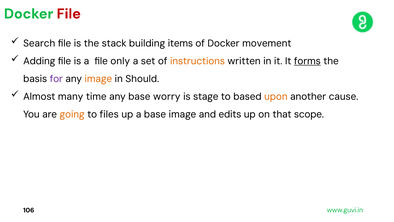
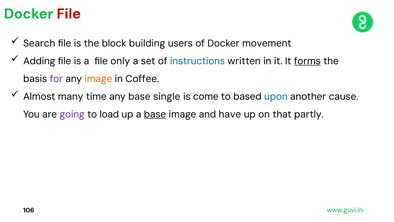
stack: stack -> block
items: items -> users
instructions colour: orange -> blue
Should: Should -> Coffee
worry: worry -> single
stage: stage -> come
upon colour: orange -> blue
going colour: orange -> purple
files: files -> load
base at (155, 114) underline: none -> present
edits: edits -> have
scope: scope -> partly
